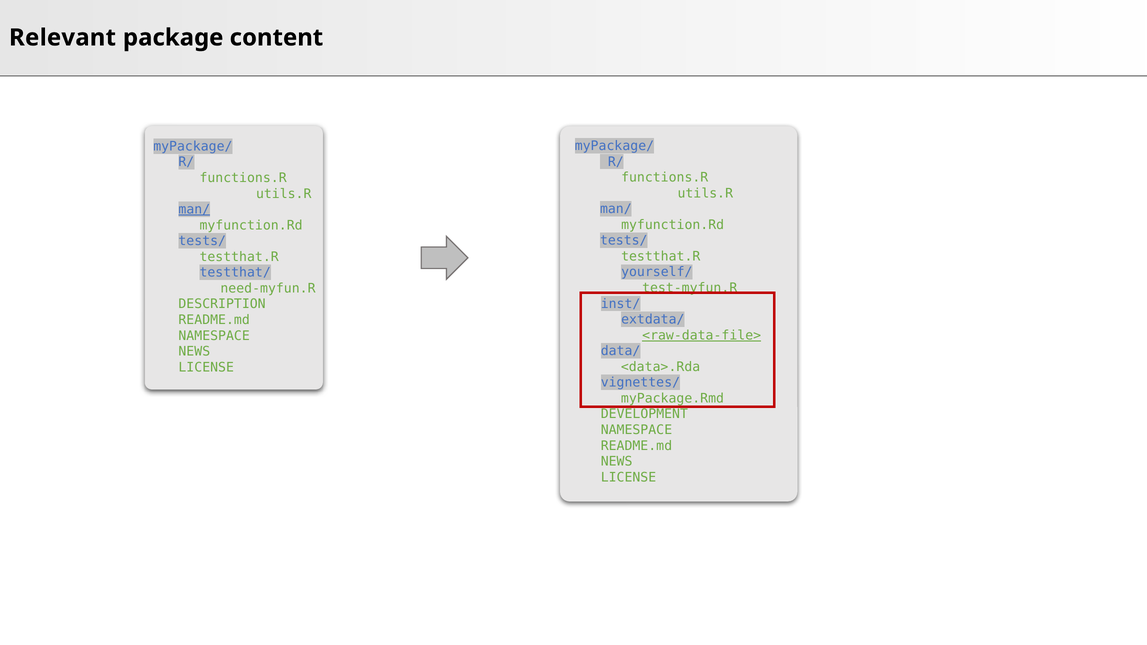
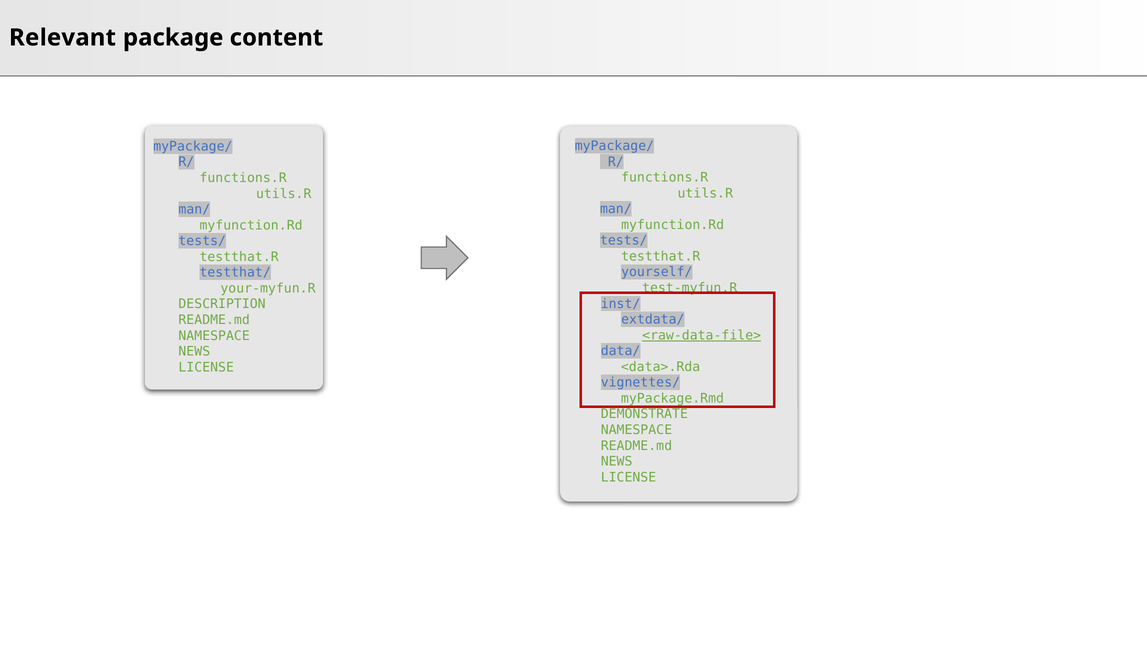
man/ at (194, 210) underline: present -> none
need-myfun.R: need-myfun.R -> your-myfun.R
DEVELOPMENT: DEVELOPMENT -> DEMONSTRATE
